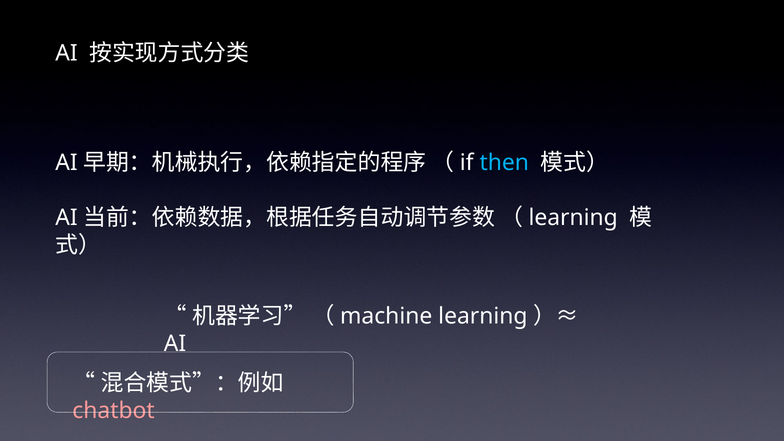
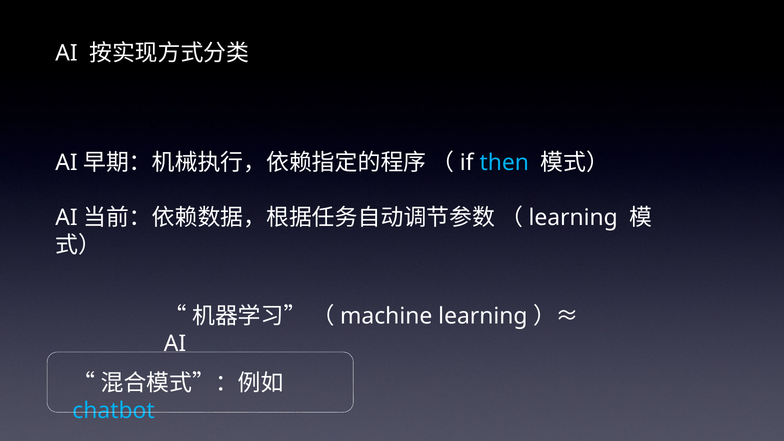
chatbot colour: pink -> light blue
